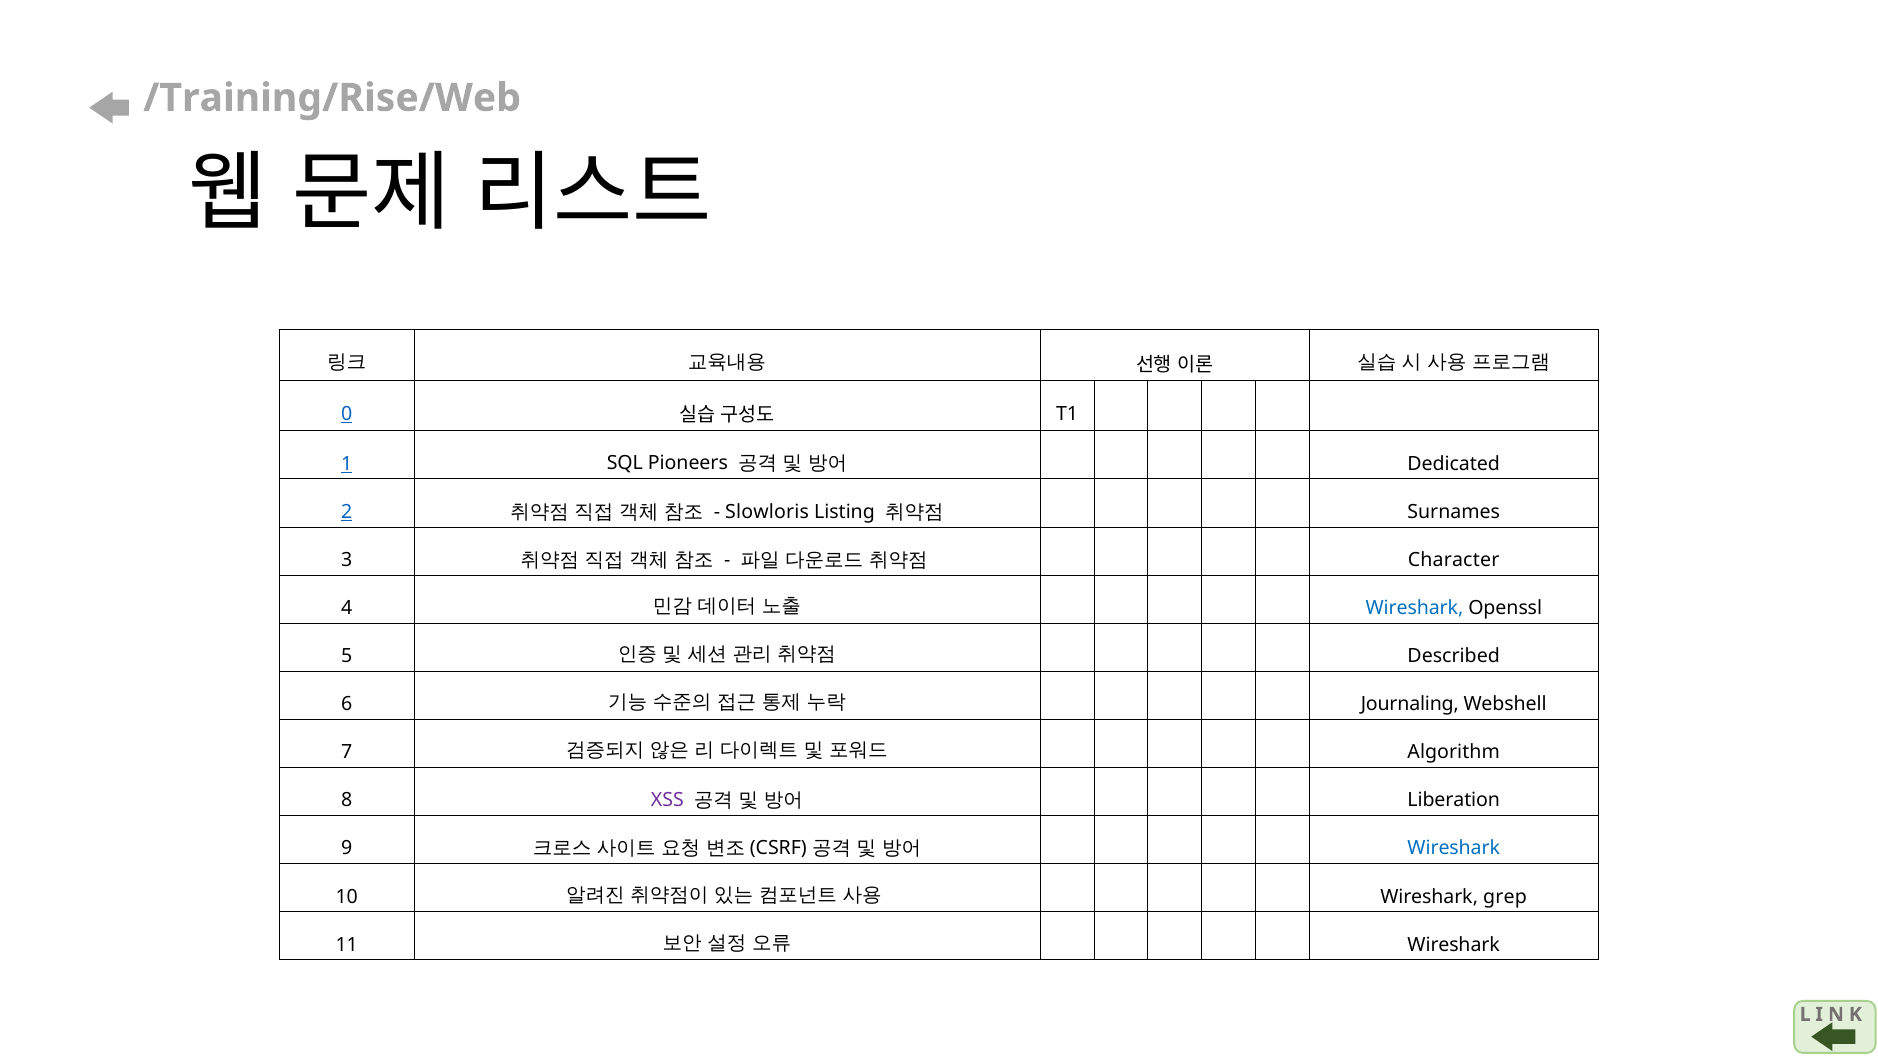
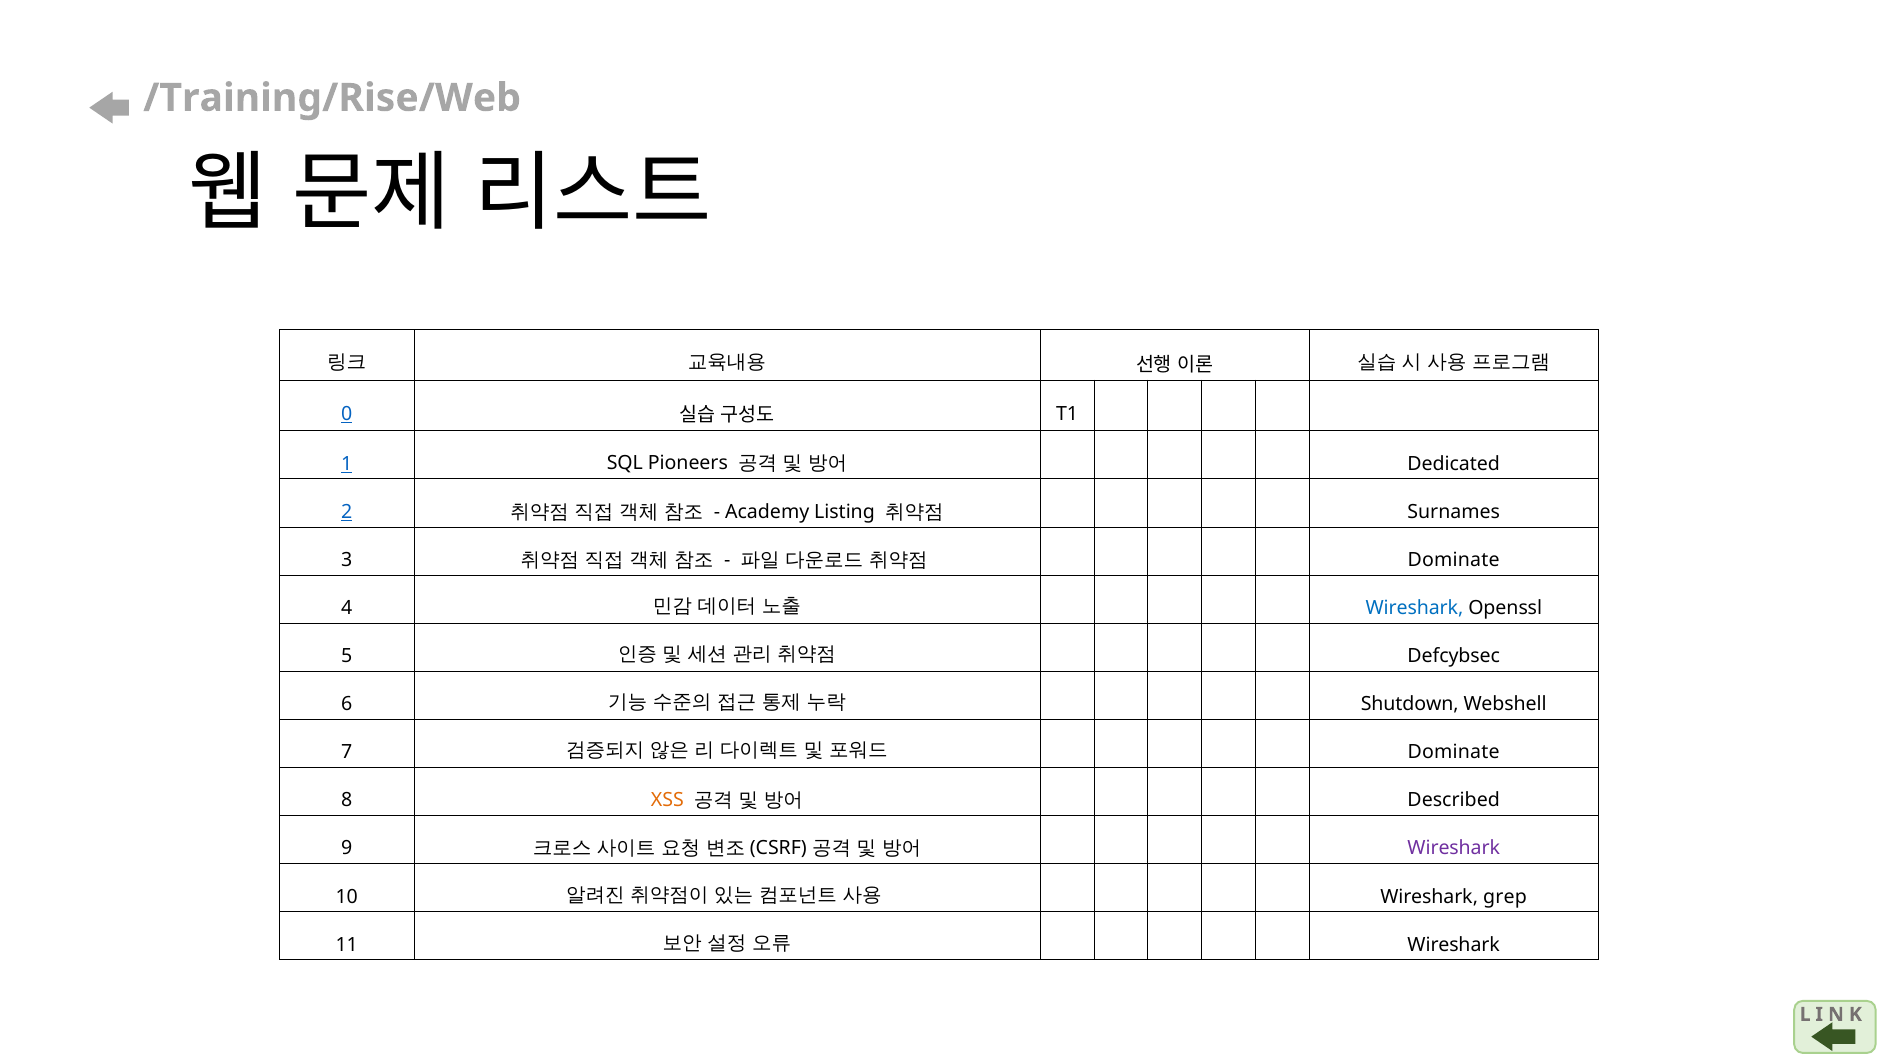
Slowloris: Slowloris -> Academy
Character at (1454, 560): Character -> Dominate
Described: Described -> Defcybsec
Journaling: Journaling -> Shutdown
Algorithm at (1454, 752): Algorithm -> Dominate
XSS colour: purple -> orange
Liberation: Liberation -> Described
Wireshark at (1454, 849) colour: blue -> purple
